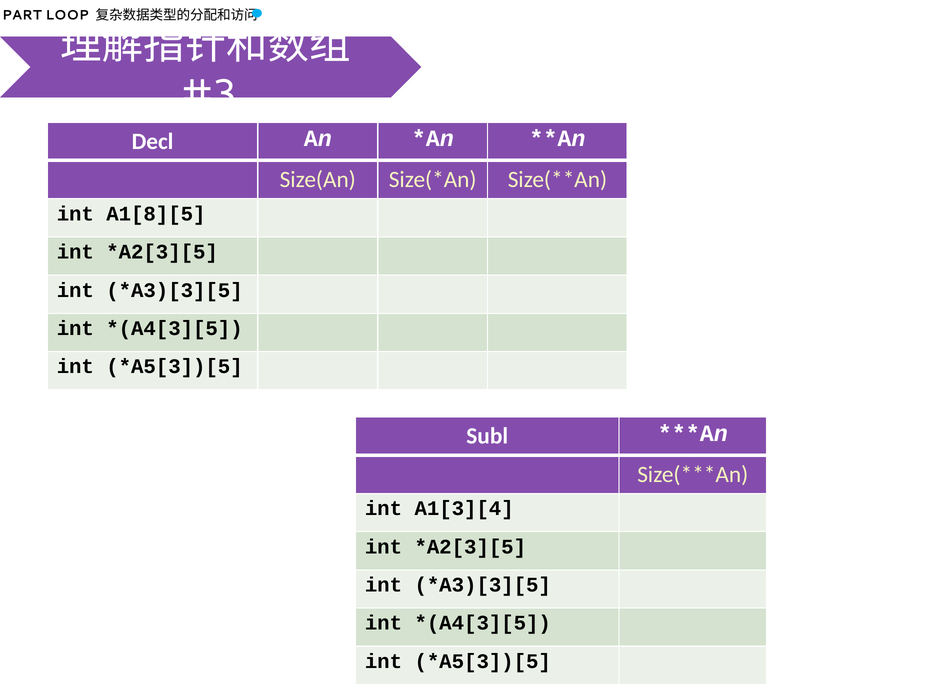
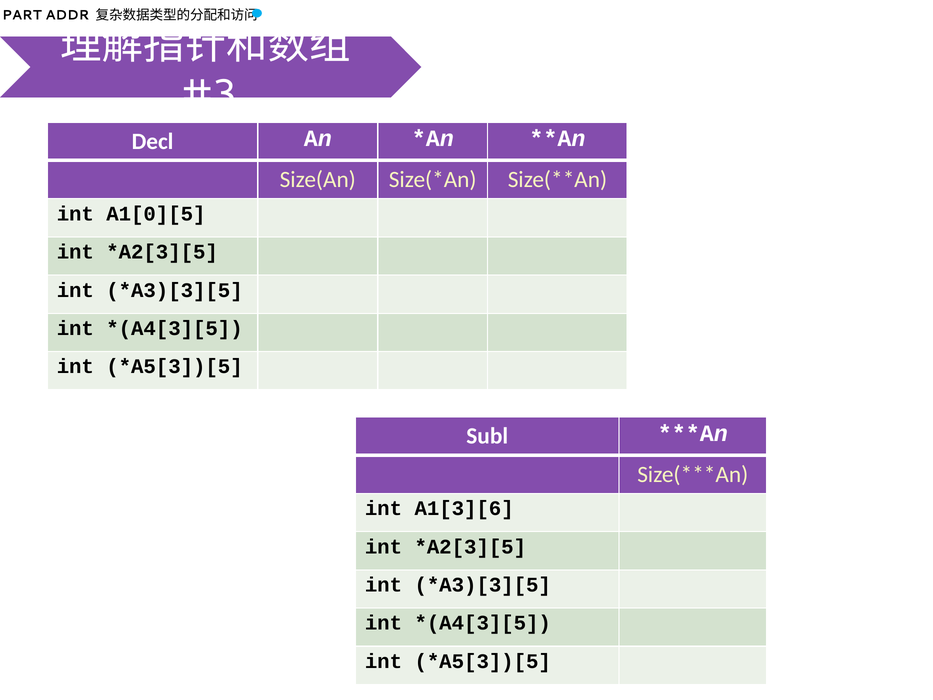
LOOP: LOOP -> ADDR
A1[8][5: A1[8][5 -> A1[0][5
A1[3][4: A1[3][4 -> A1[3][6
